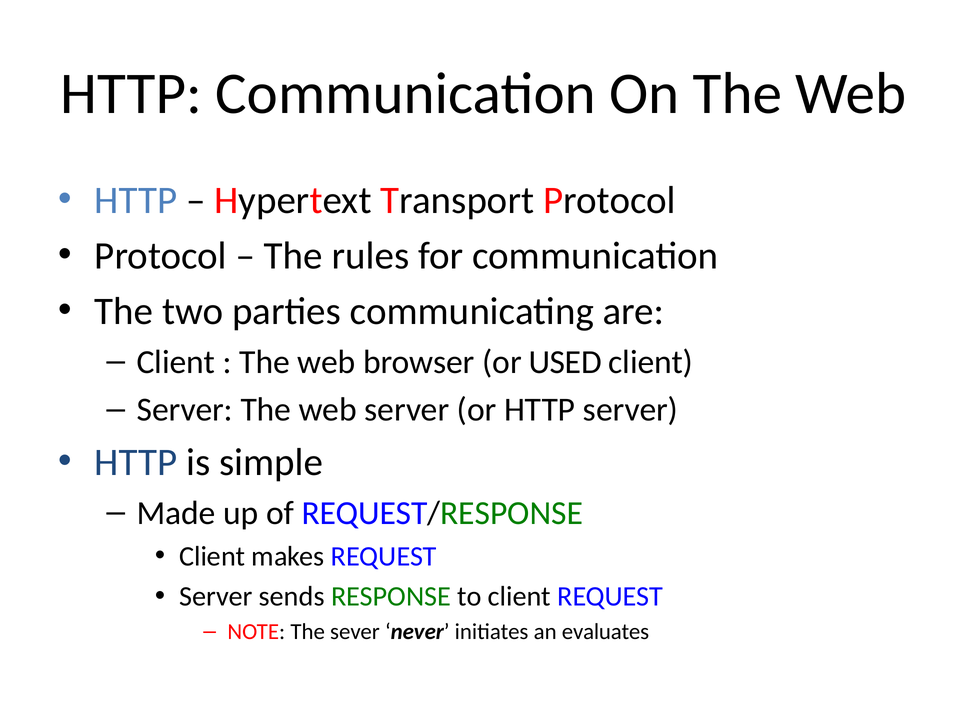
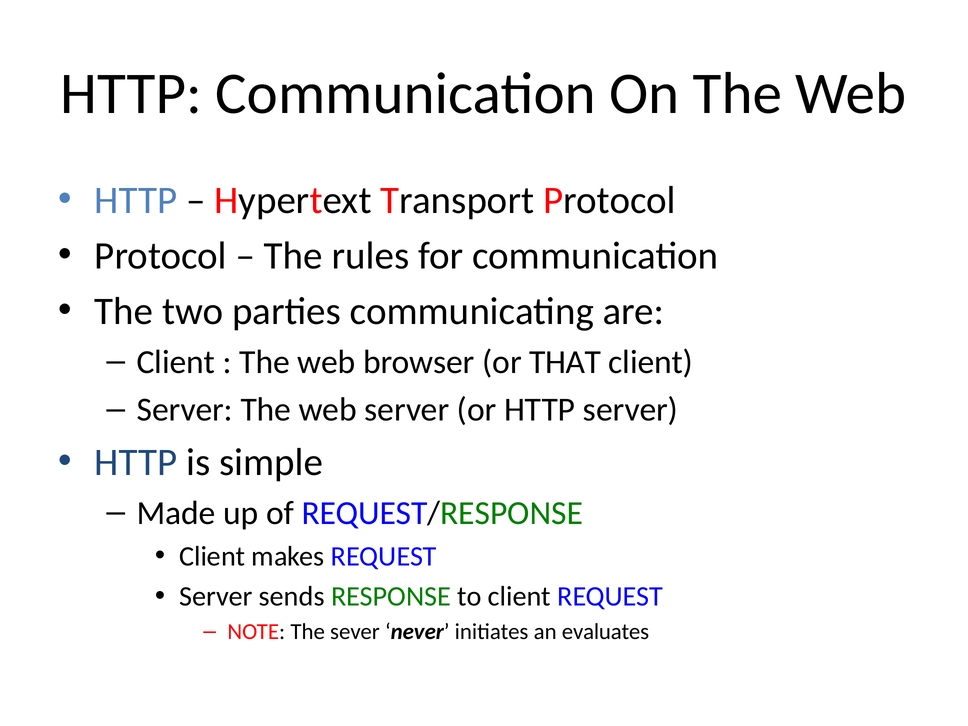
USED: USED -> THAT
